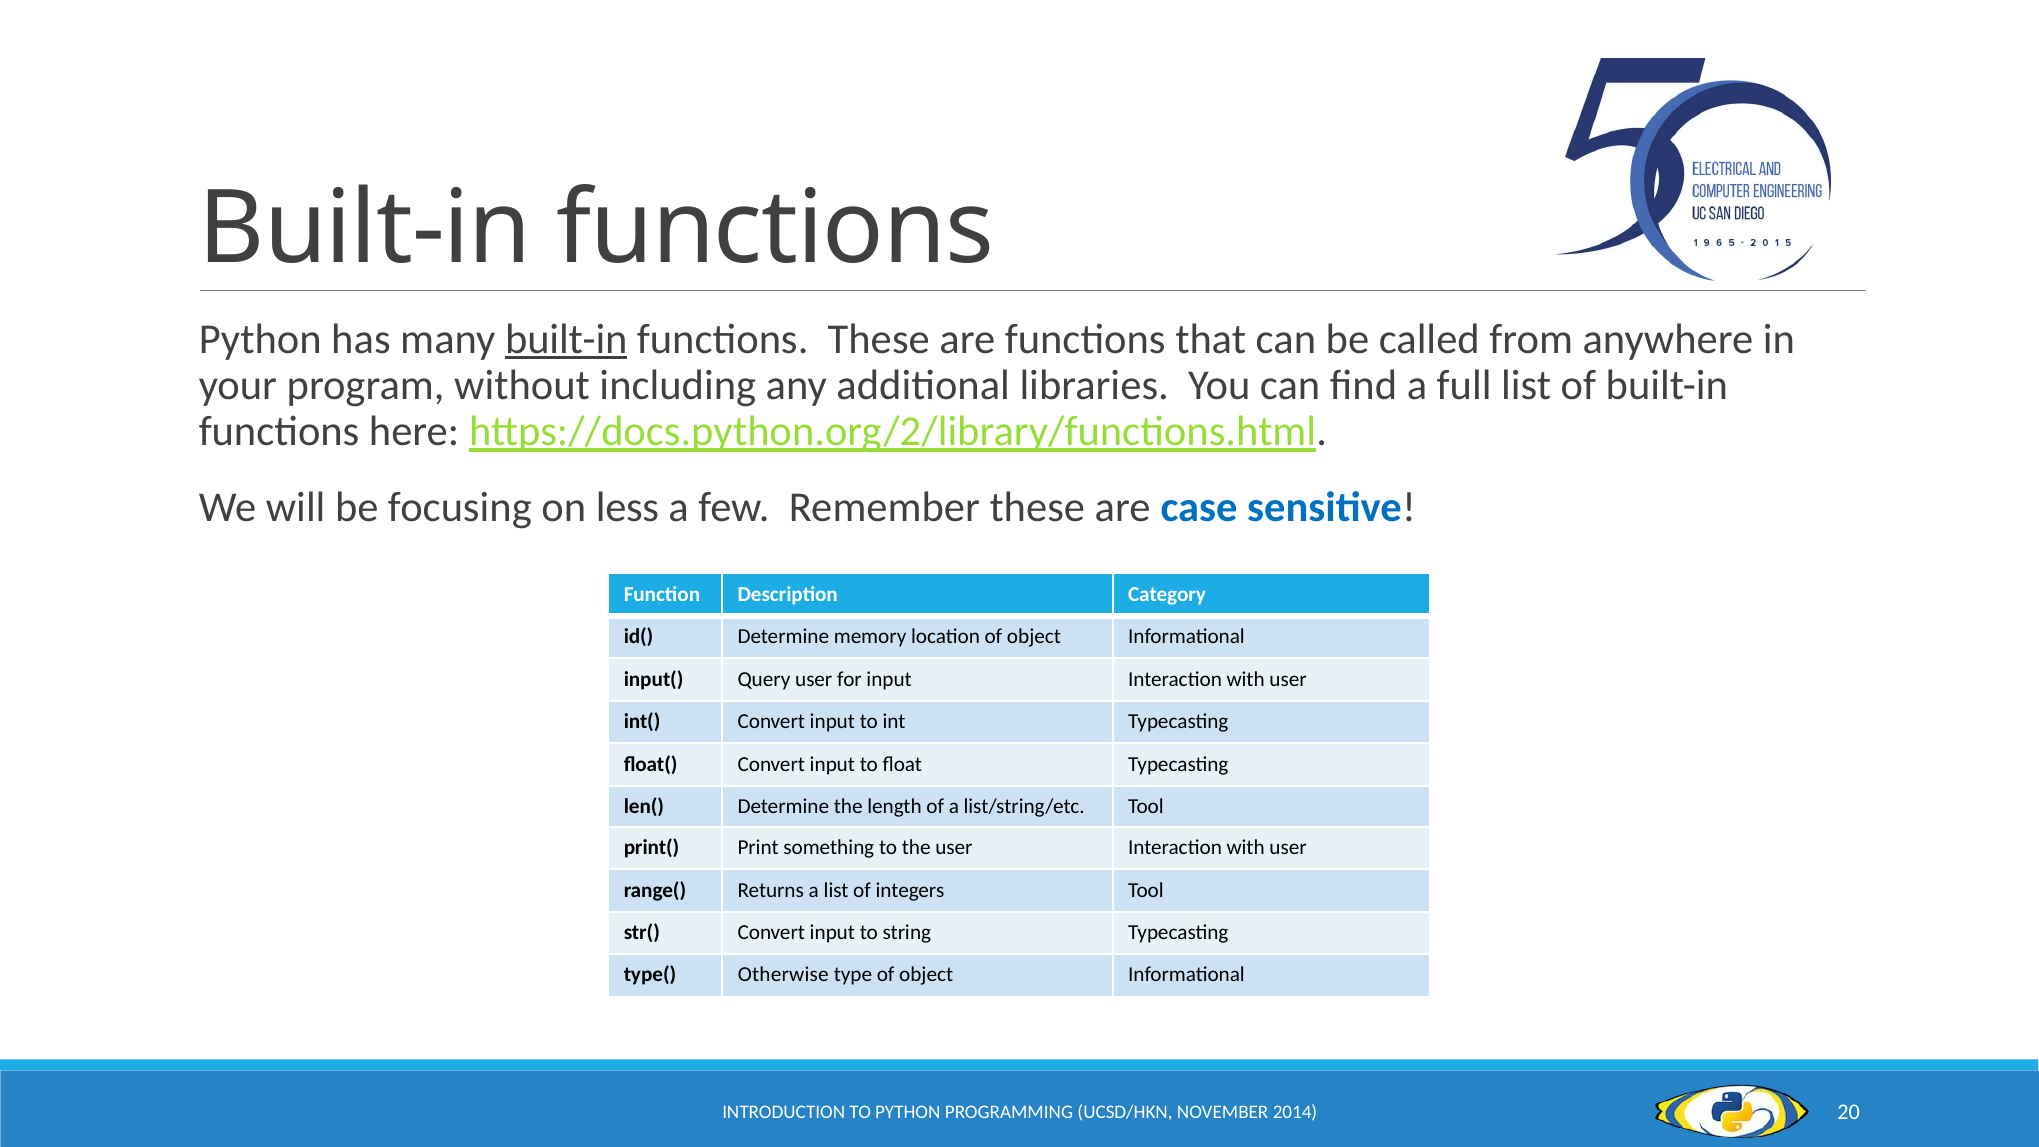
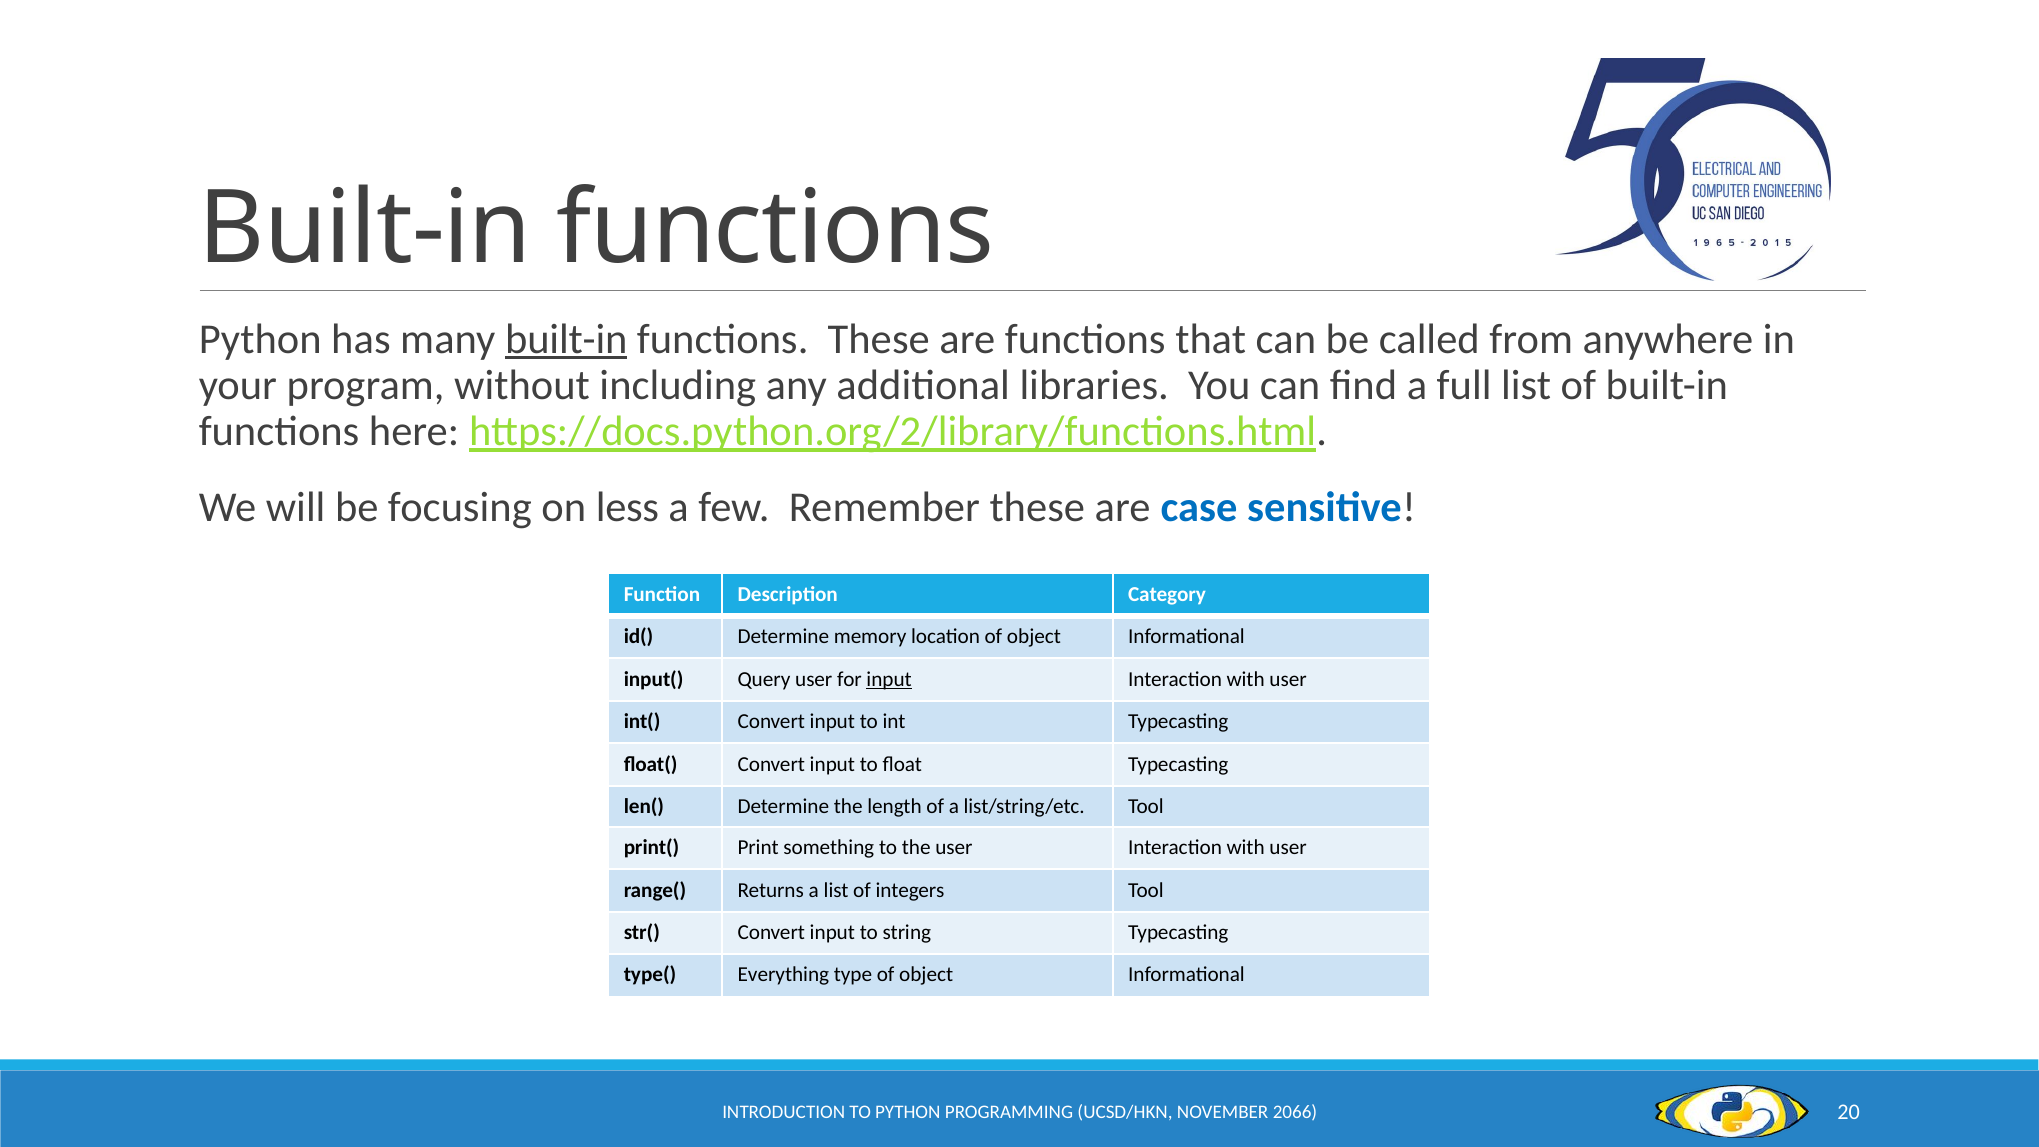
input at (889, 679) underline: none -> present
Otherwise: Otherwise -> Everything
2014: 2014 -> 2066
